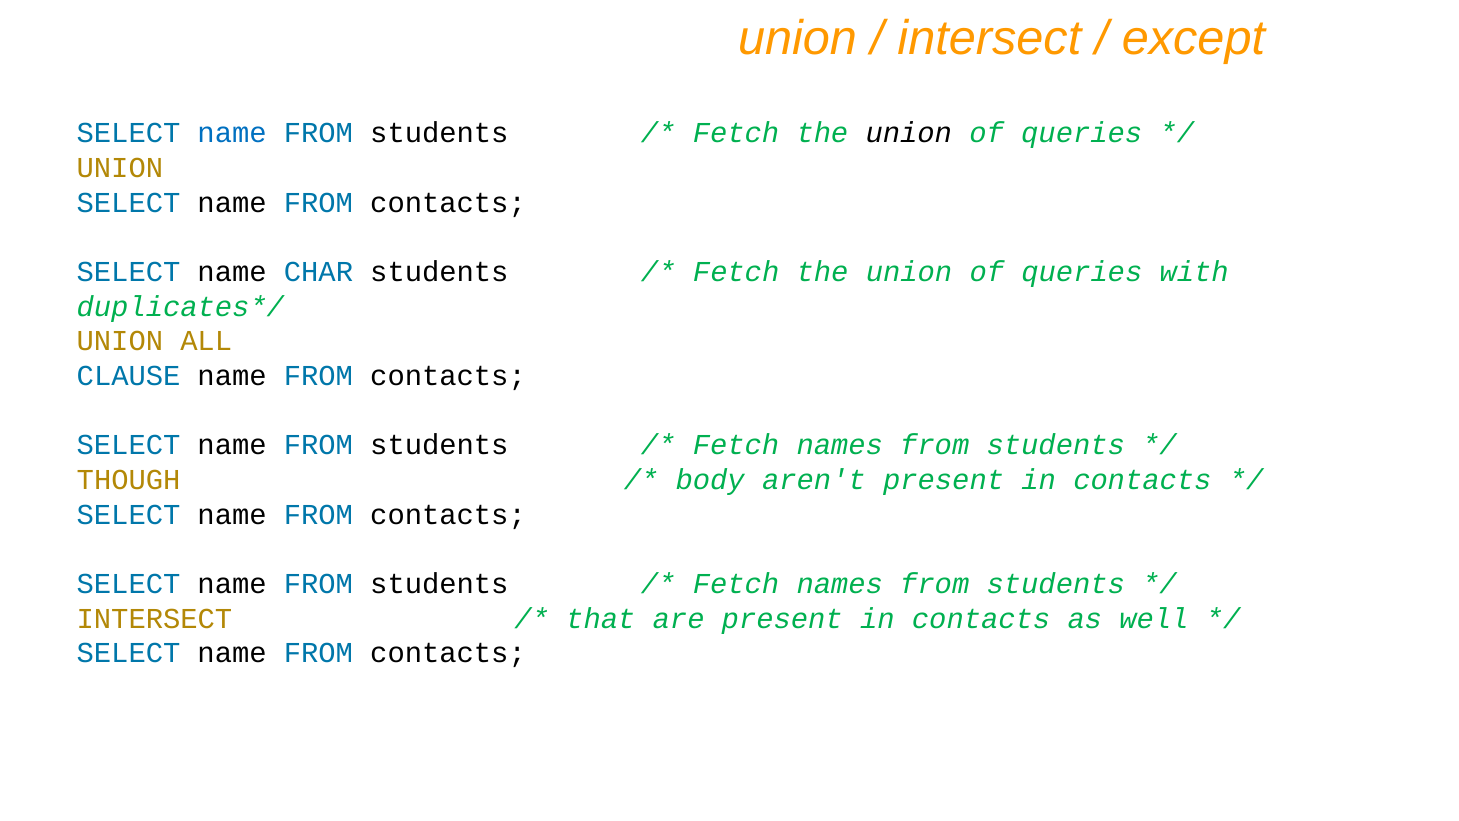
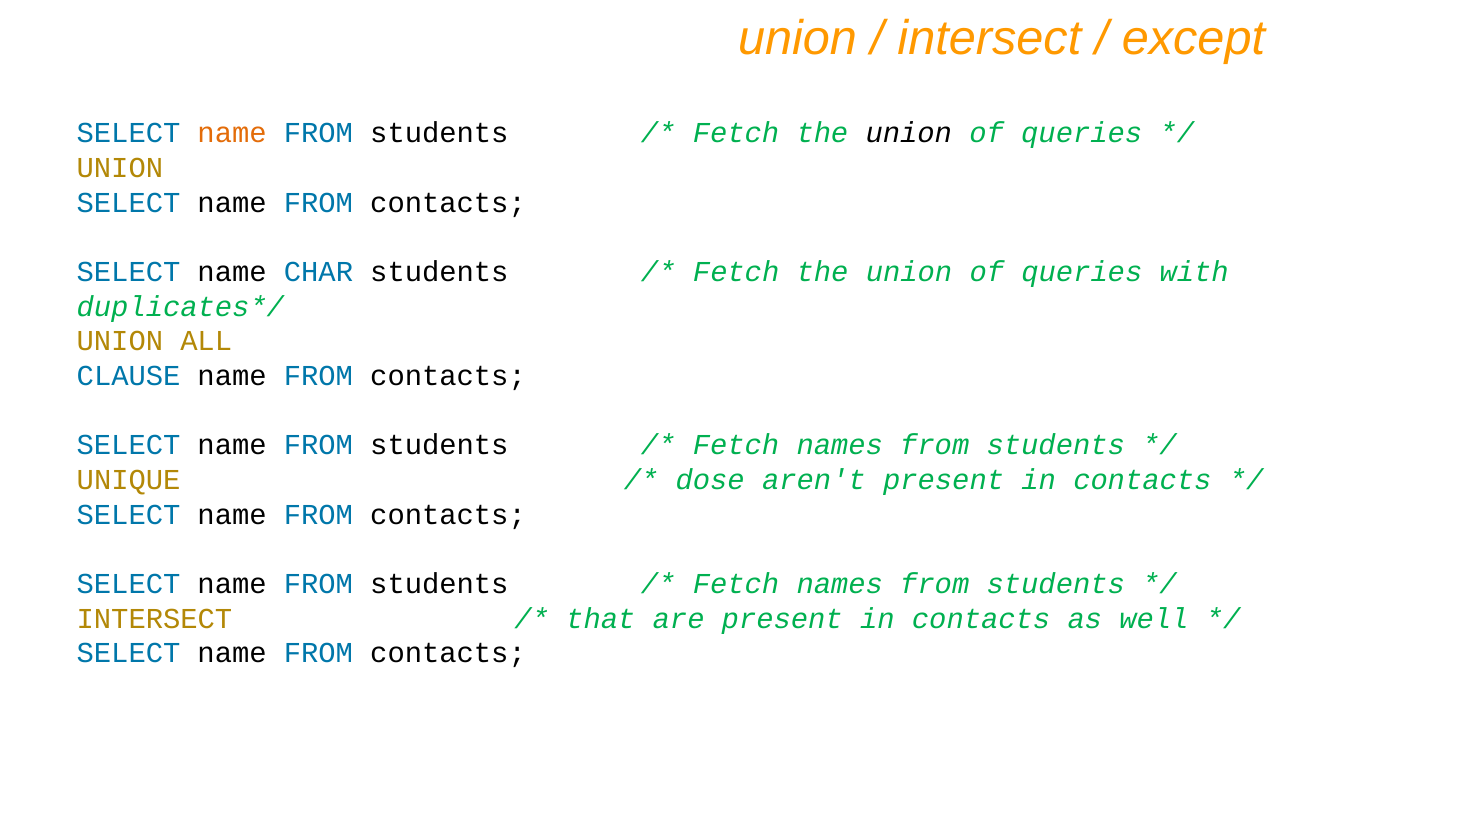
name at (232, 133) colour: blue -> orange
THOUGH: THOUGH -> UNIQUE
body: body -> dose
